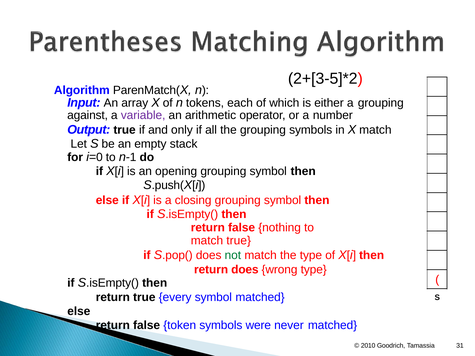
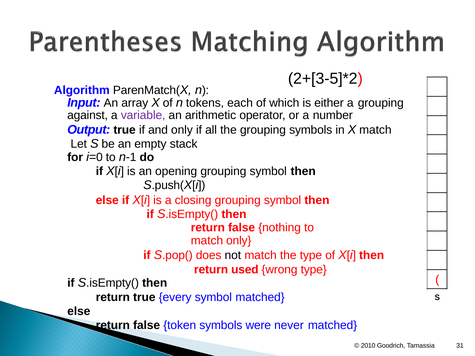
match true: true -> only
not colour: green -> black
return does: does -> used
